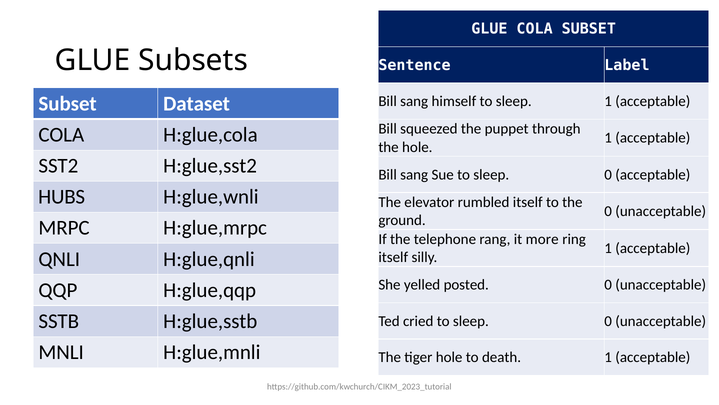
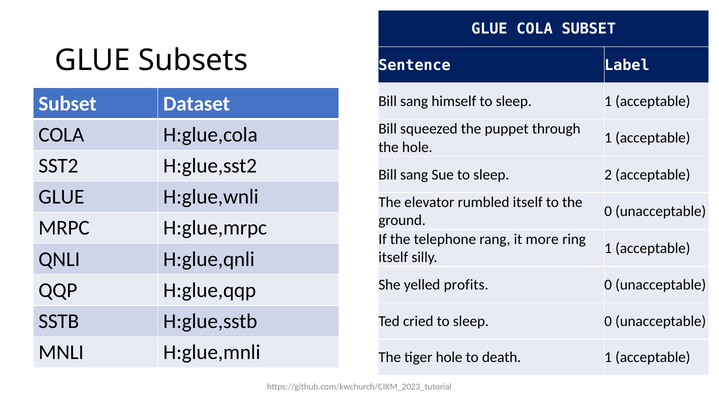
Sue to sleep 0: 0 -> 2
HUBS at (62, 197): HUBS -> GLUE
posted: posted -> profits
